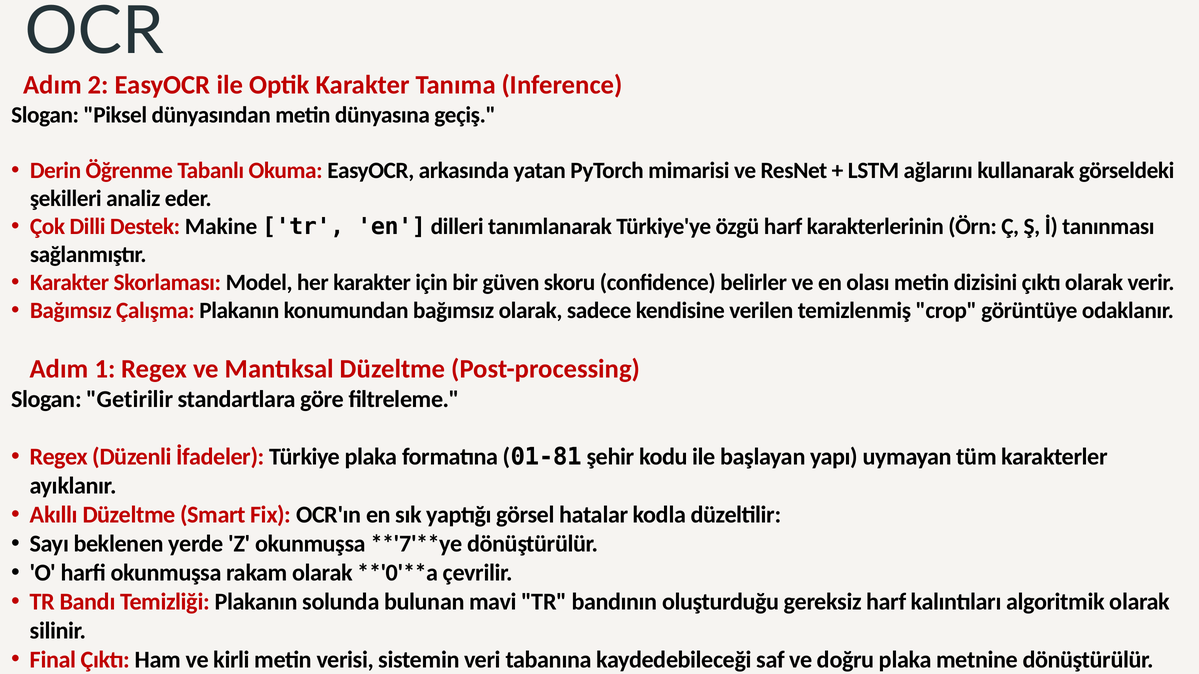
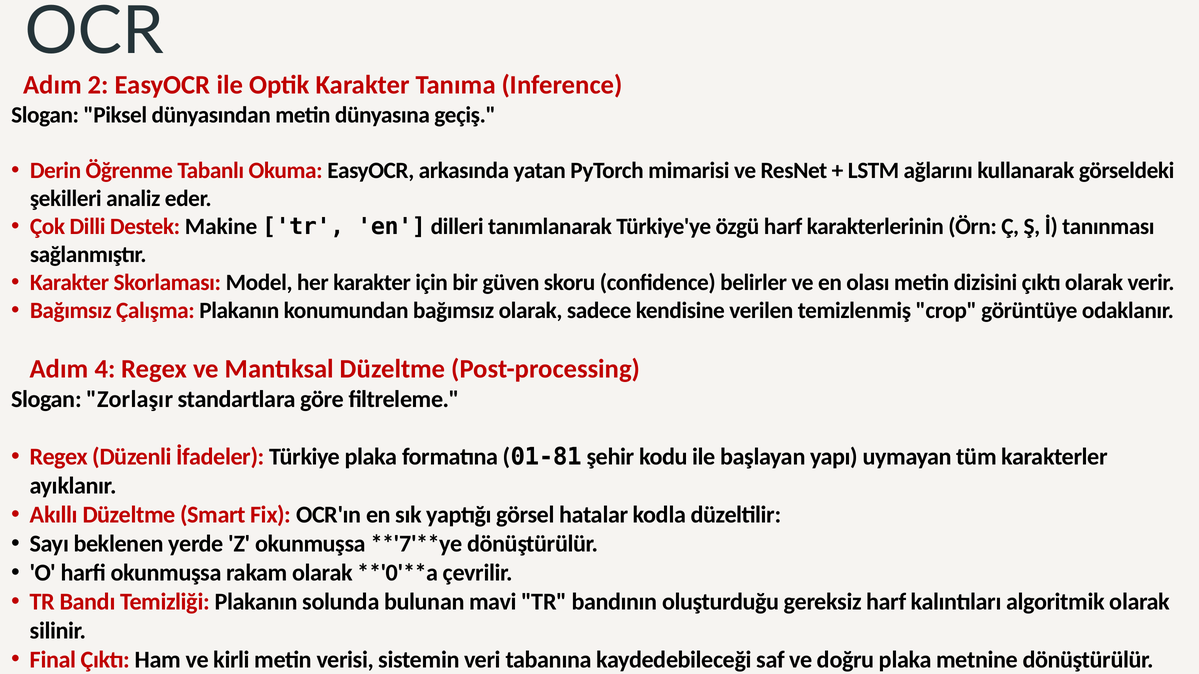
1: 1 -> 4
Getirilir: Getirilir -> Zorlaşır
